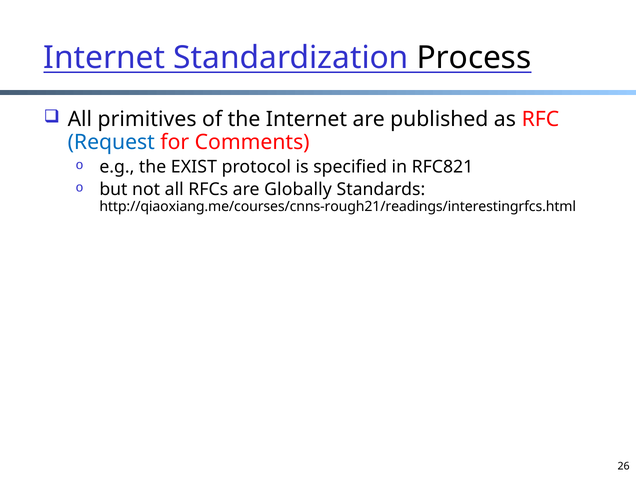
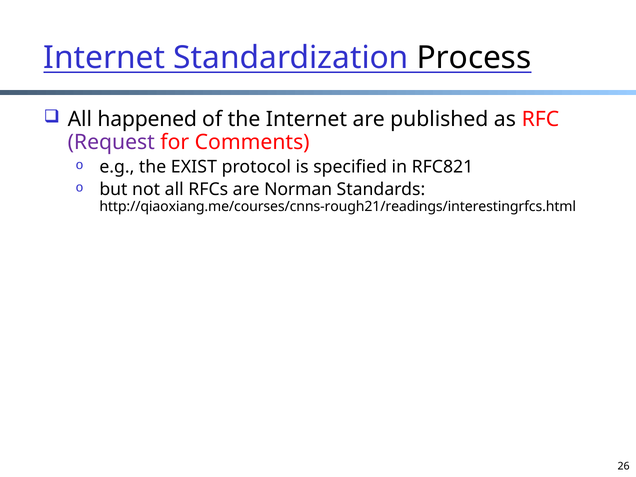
primitives: primitives -> happened
Request colour: blue -> purple
Globally: Globally -> Norman
